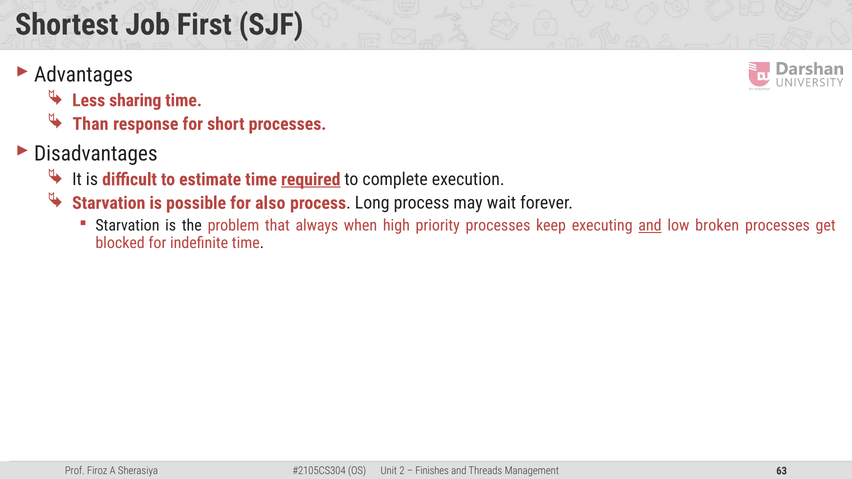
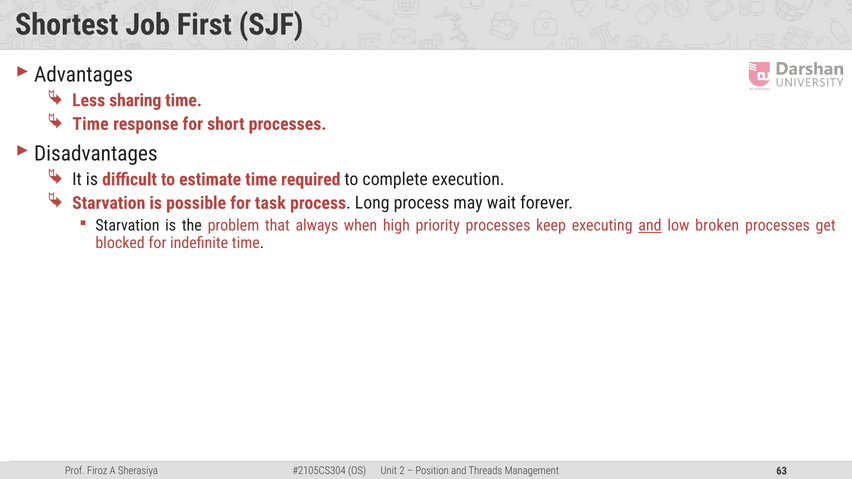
Than at (90, 124): Than -> Time
required underline: present -> none
also: also -> task
Finishes: Finishes -> Position
